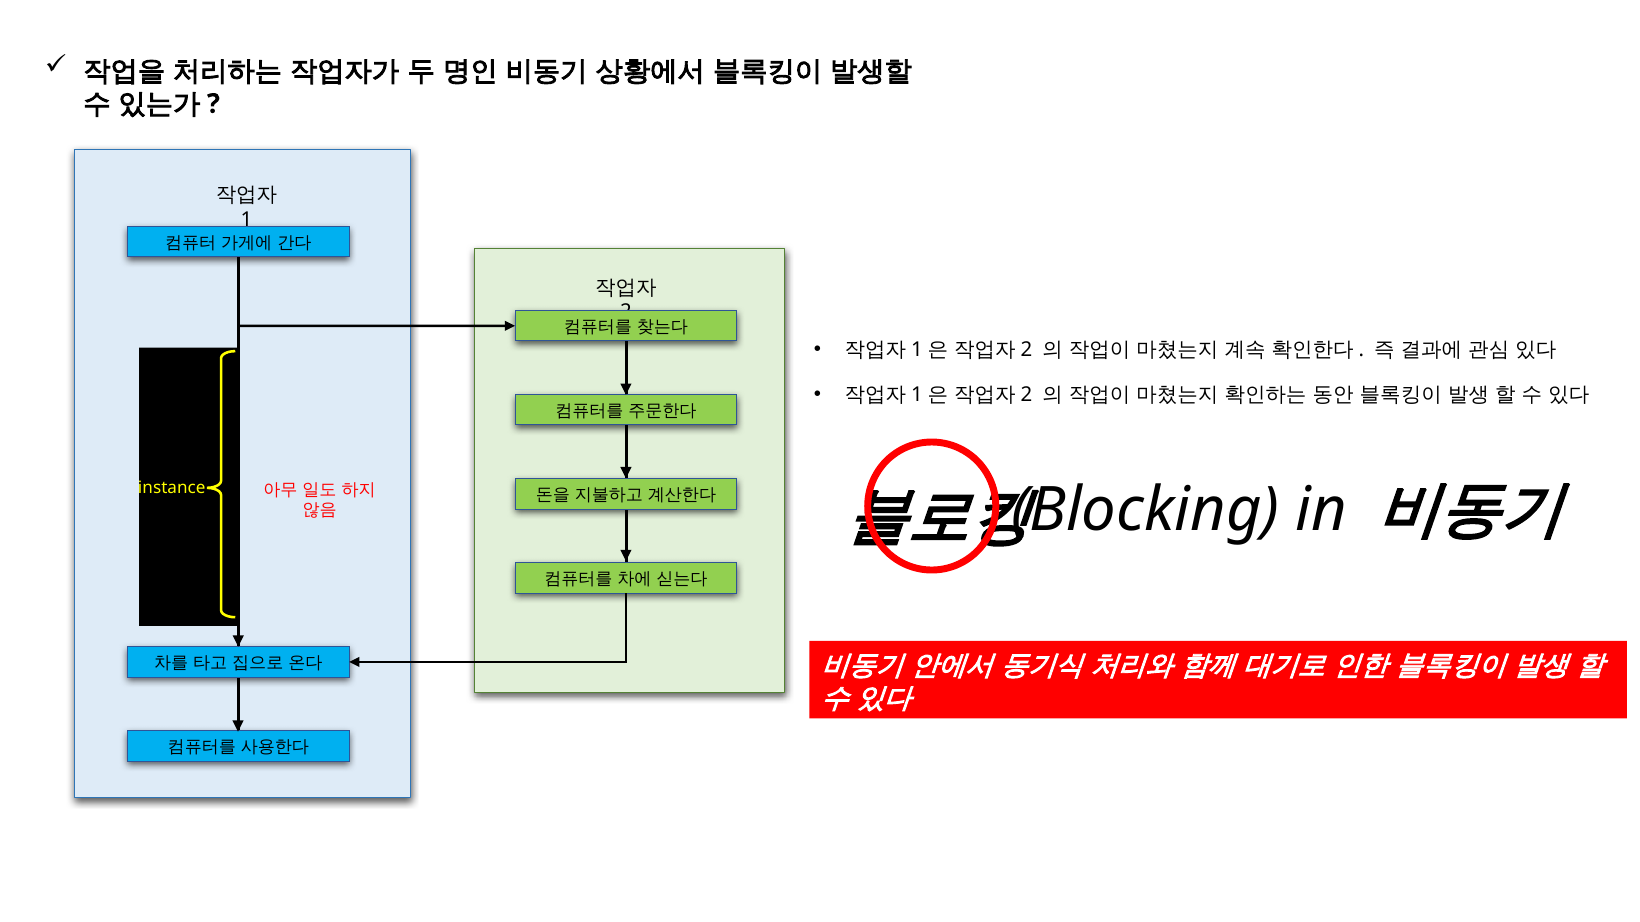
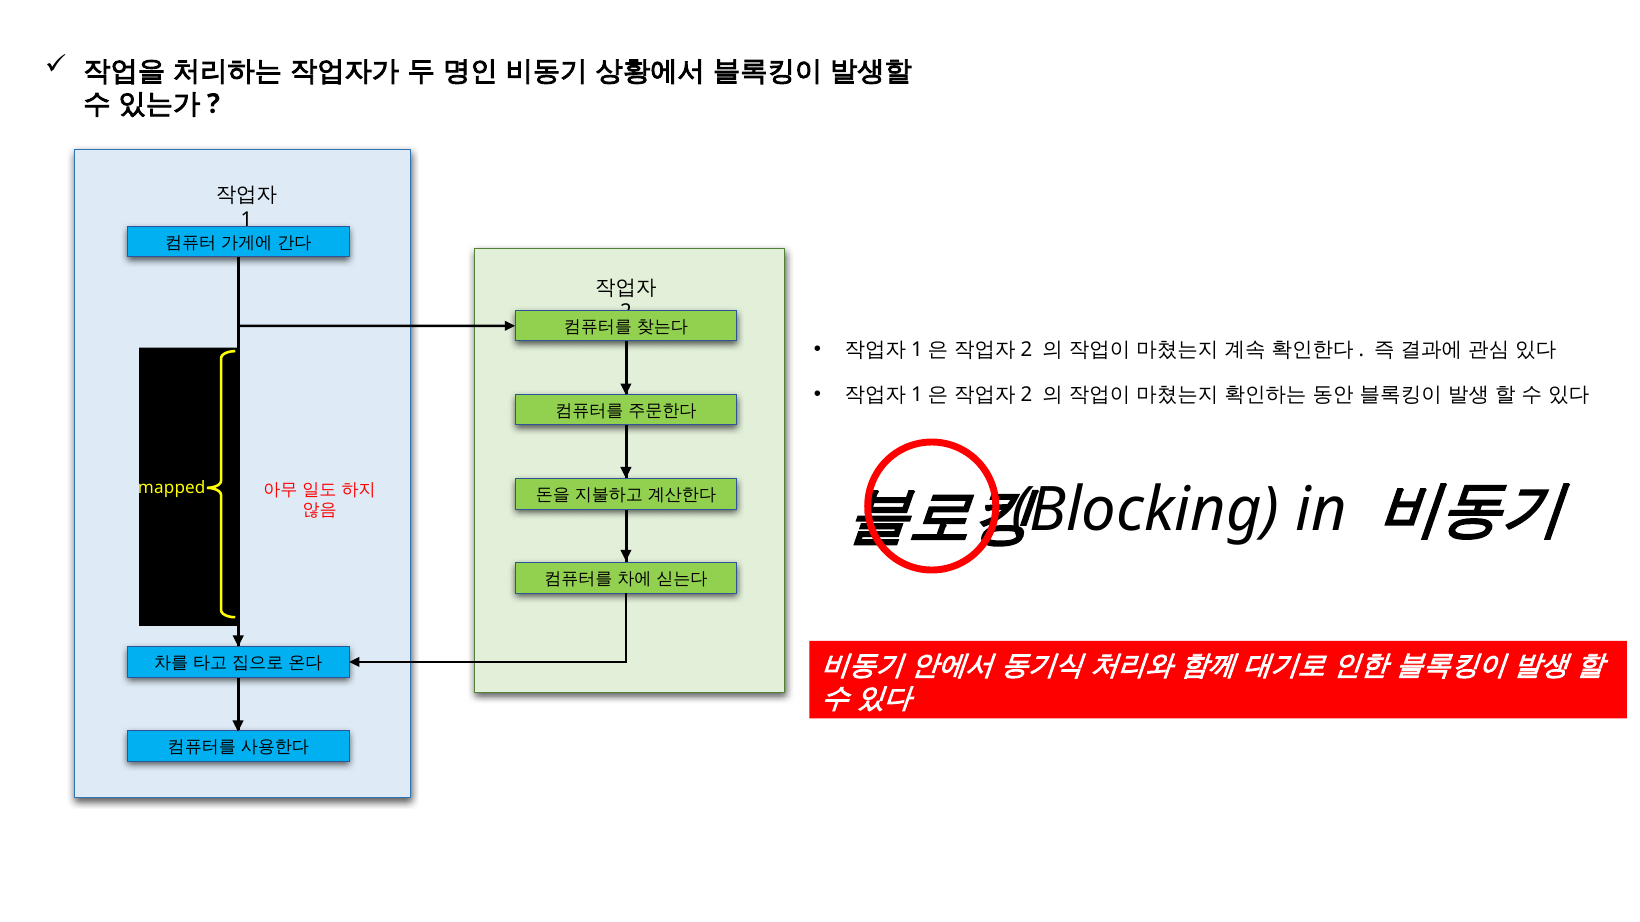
instance: instance -> mapped
